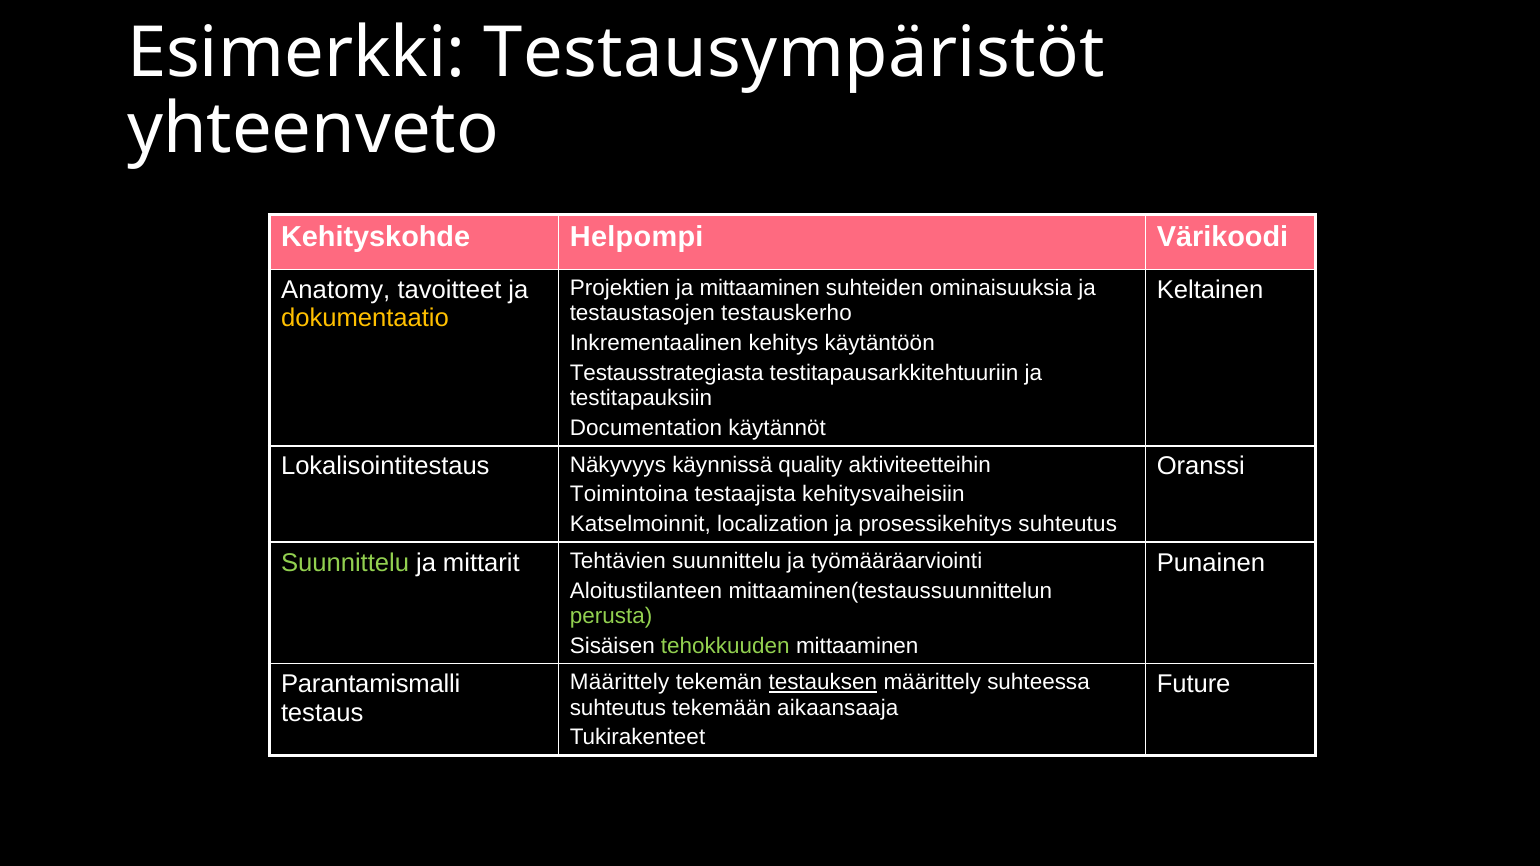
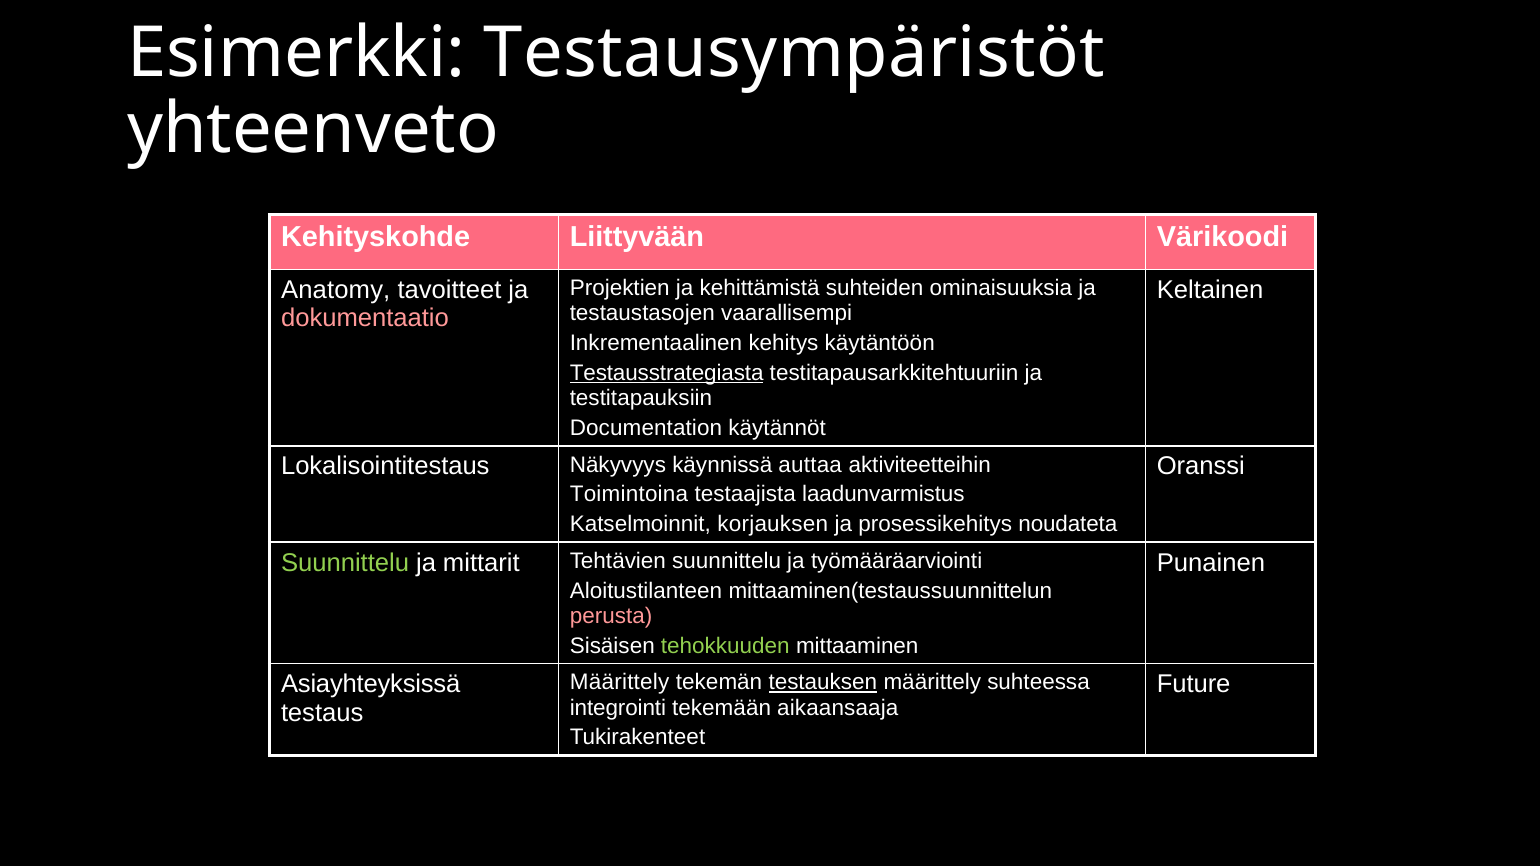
Helpompi: Helpompi -> Liittyvään
ja mittaaminen: mittaaminen -> kehittämistä
testauskerho: testauskerho -> vaarallisempi
dokumentaatio colour: yellow -> pink
Testausstrategiasta underline: none -> present
quality: quality -> auttaa
kehitysvaiheisiin: kehitysvaiheisiin -> laadunvarmistus
localization: localization -> korjauksen
prosessikehitys suhteutus: suhteutus -> noudateta
perusta colour: light green -> pink
Parantamismalli: Parantamismalli -> Asiayhteyksissä
suhteutus at (618, 708): suhteutus -> integrointi
